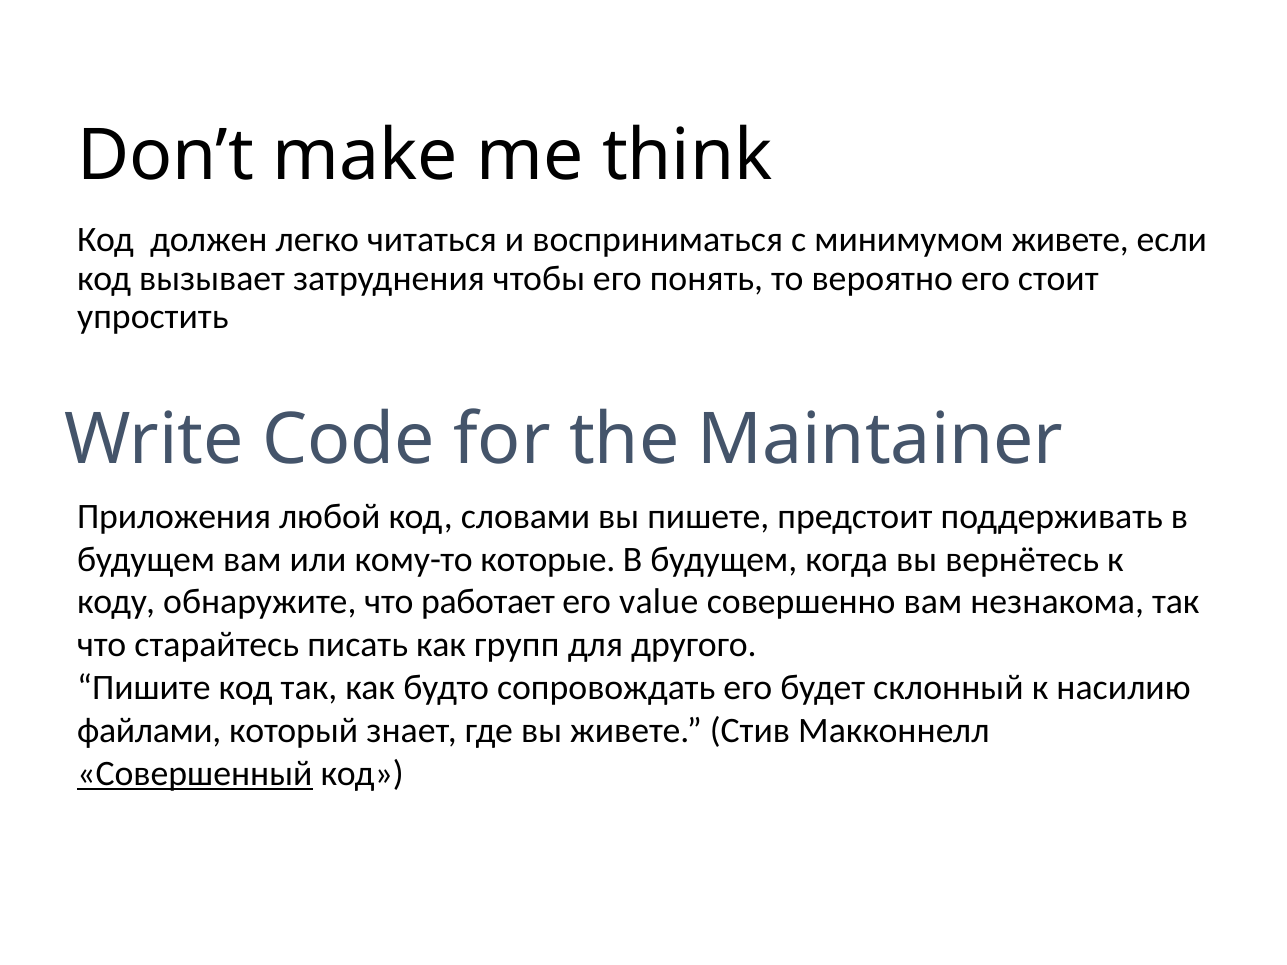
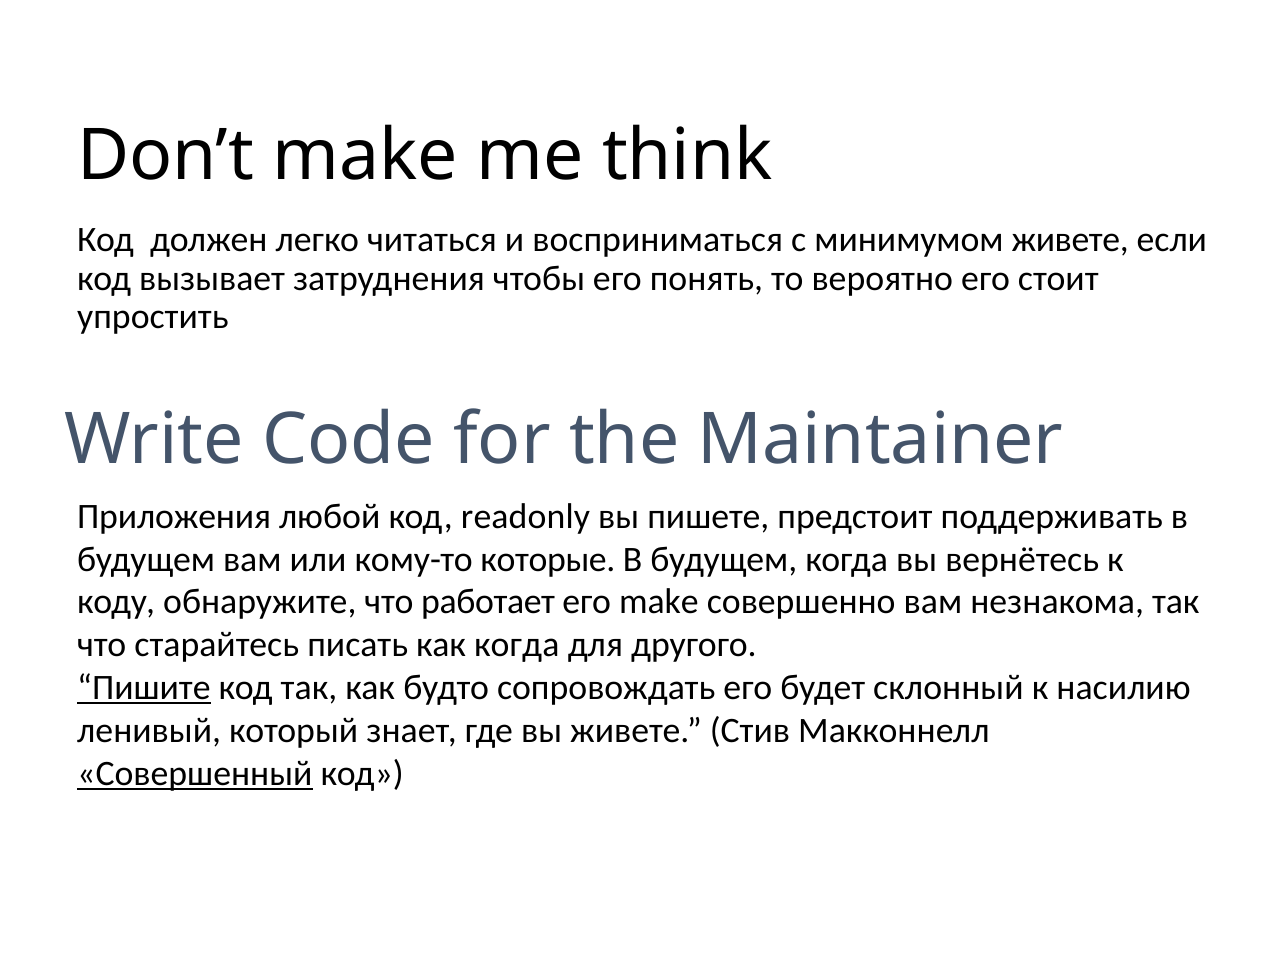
словами: словами -> readonly
его value: value -> make
как групп: групп -> когда
Пишите underline: none -> present
файлами: файлами -> ленивый
